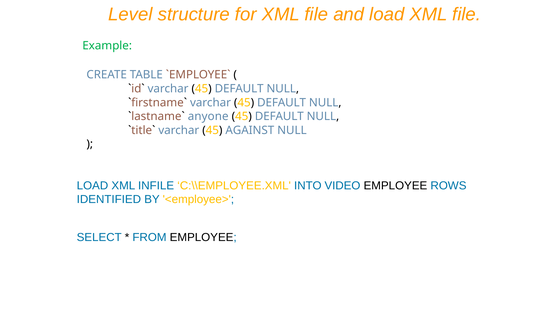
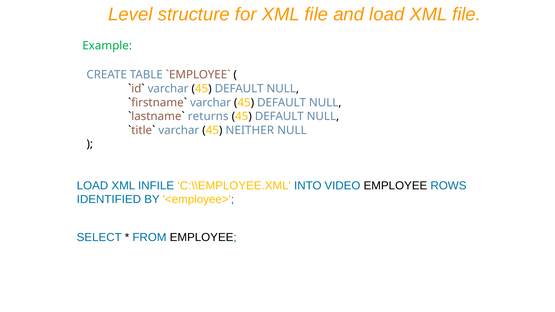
anyone: anyone -> returns
AGAINST: AGAINST -> NEITHER
